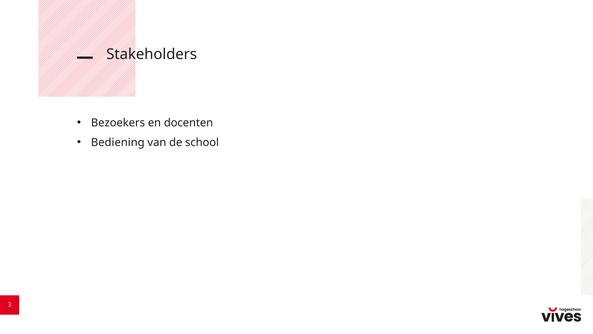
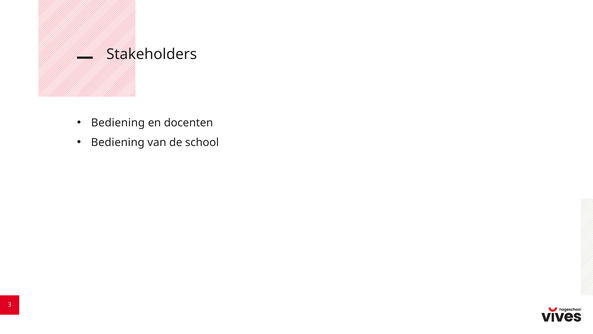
Bezoekers at (118, 123): Bezoekers -> Bediening
